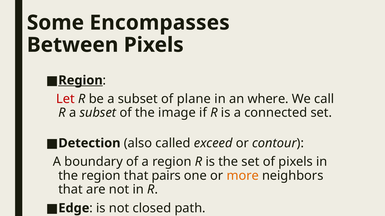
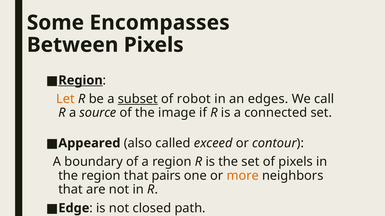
Let colour: red -> orange
subset at (138, 99) underline: none -> present
plane: plane -> robot
where: where -> edges
R a subset: subset -> source
Detection: Detection -> Appeared
